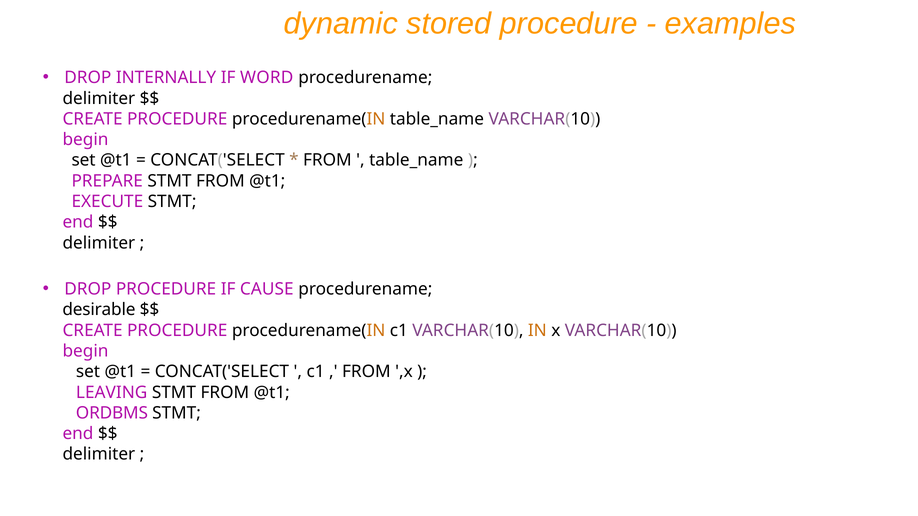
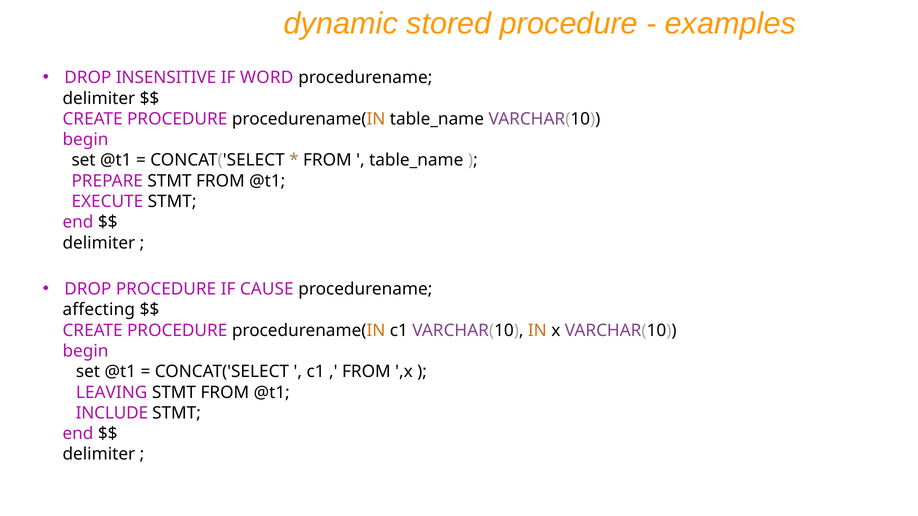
INTERNALLY: INTERNALLY -> INSENSITIVE
desirable: desirable -> affecting
ORDBMS: ORDBMS -> INCLUDE
